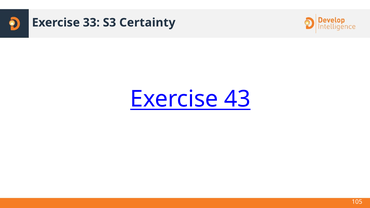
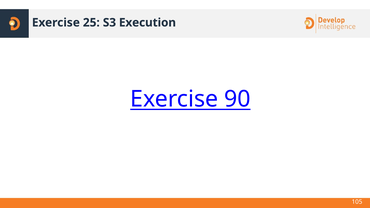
33: 33 -> 25
Certainty: Certainty -> Execution
43: 43 -> 90
